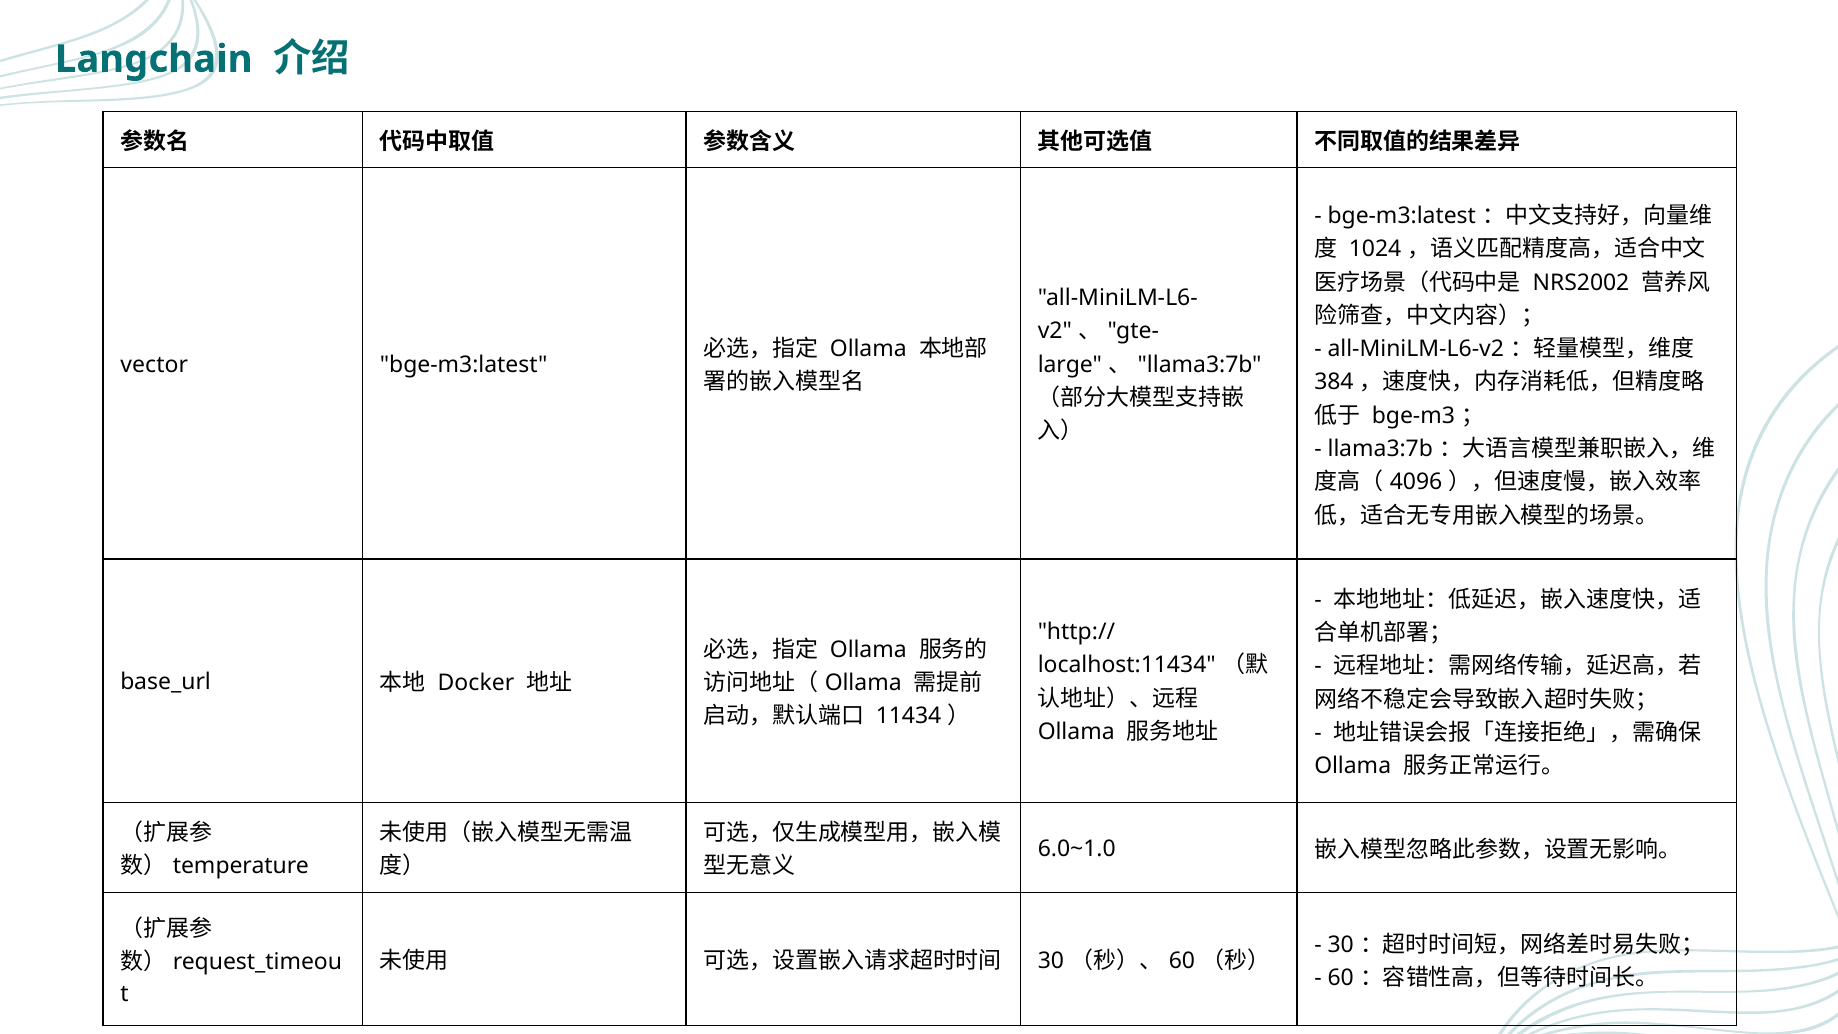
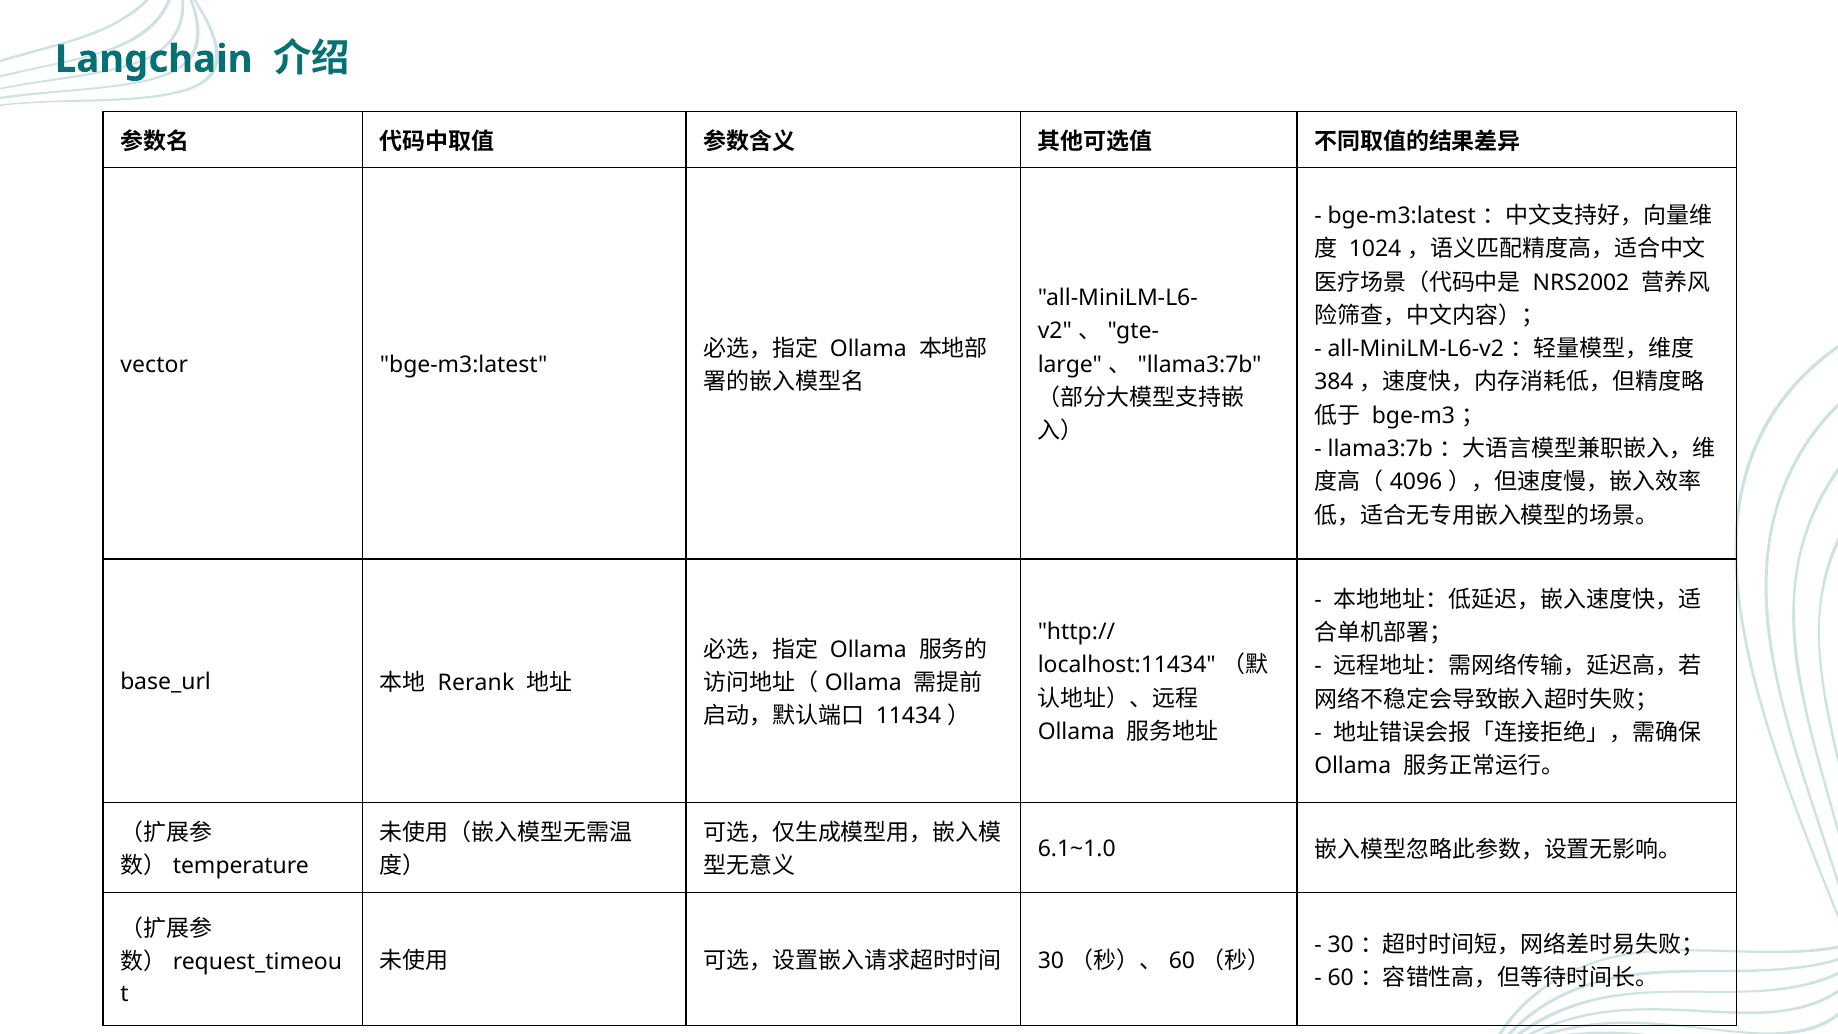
Docker: Docker -> Rerank
6.0~1.0: 6.0~1.0 -> 6.1~1.0
